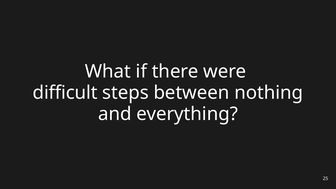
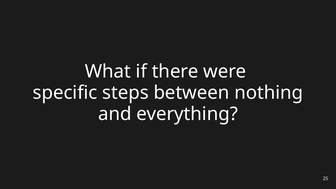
difficult: difficult -> specific
